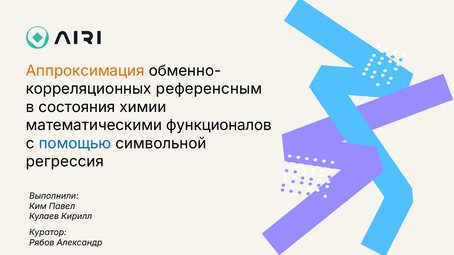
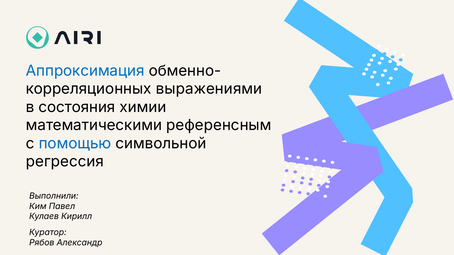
Аппроксимация colour: orange -> blue
референсным: референсным -> выражениями
функционалов: функционалов -> референсным
